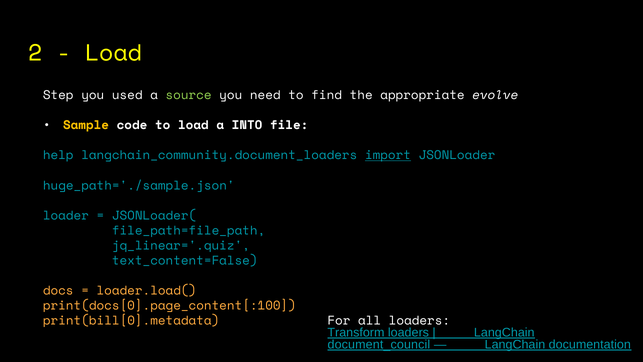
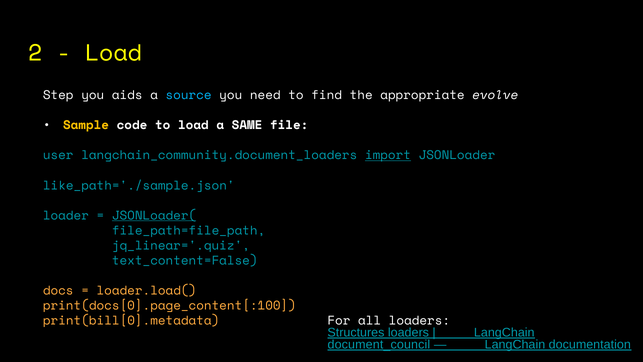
used: used -> aids
source colour: light green -> light blue
INTO: INTO -> SAME
help: help -> user
huge_path='./sample.json: huge_path='./sample.json -> like_path='./sample.json
JSONLoader( underline: none -> present
Transform: Transform -> Structures
